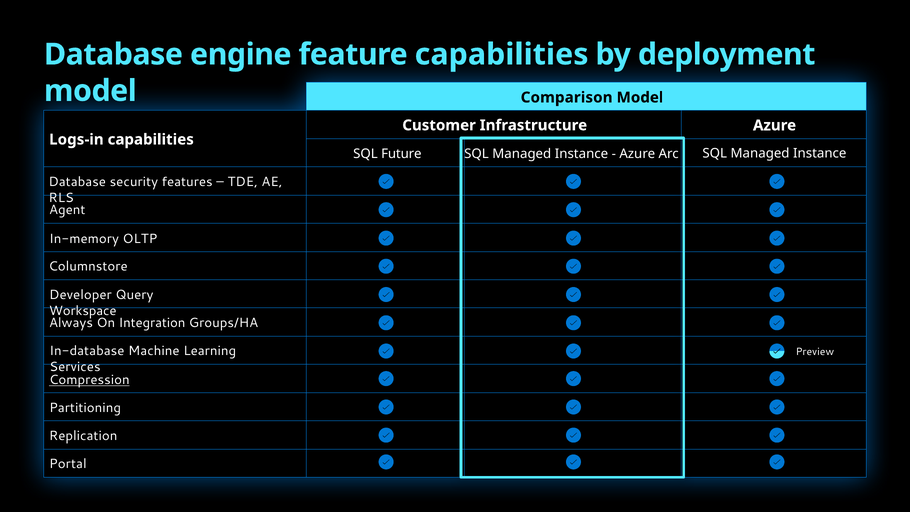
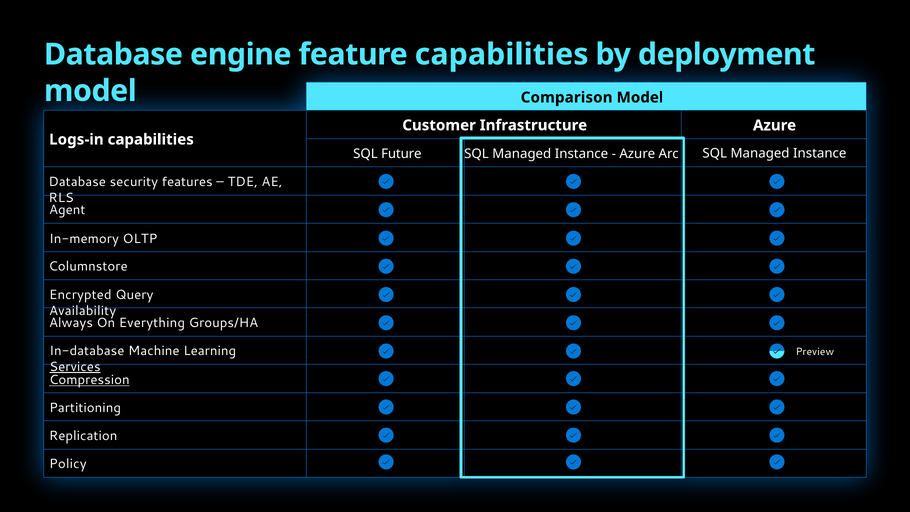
Developer: Developer -> Encrypted
Workspace: Workspace -> Availability
Integration: Integration -> Everything
Services underline: none -> present
Portal: Portal -> Policy
